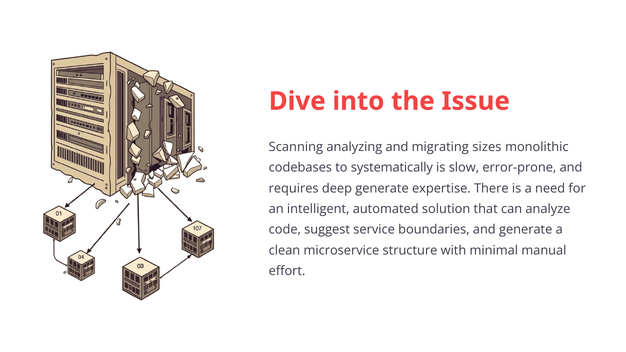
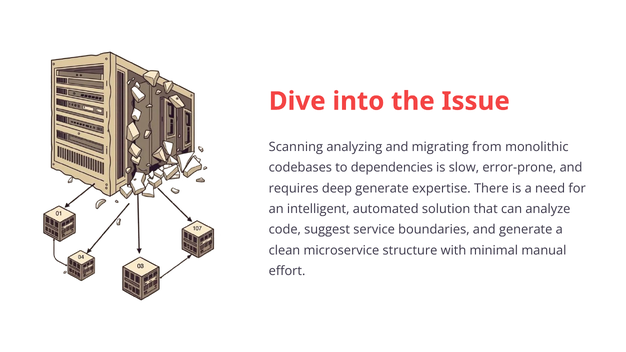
sizes: sizes -> from
systematically: systematically -> dependencies
